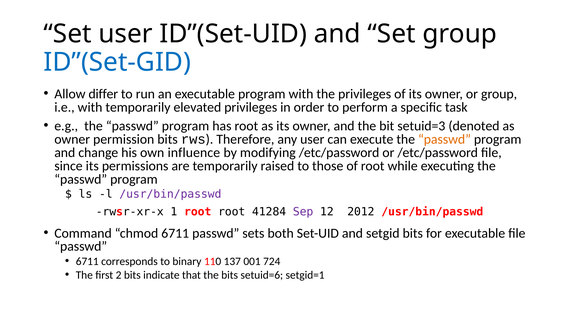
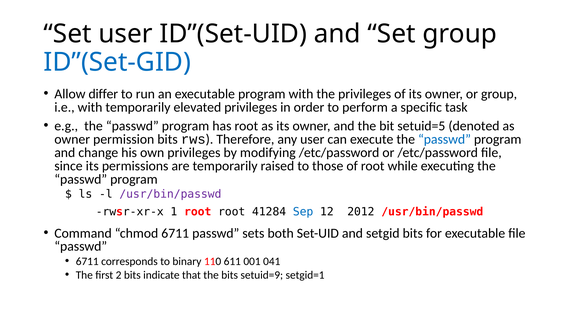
setuid=3: setuid=3 -> setuid=5
passwd at (444, 139) colour: orange -> blue
own influence: influence -> privileges
Sep colour: purple -> blue
137: 137 -> 611
724: 724 -> 041
setuid=6: setuid=6 -> setuid=9
